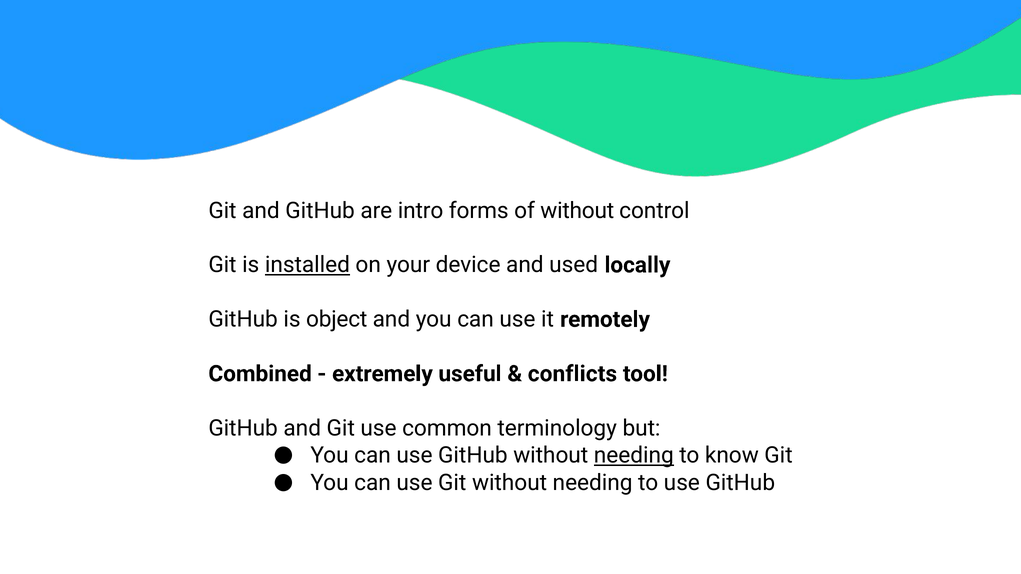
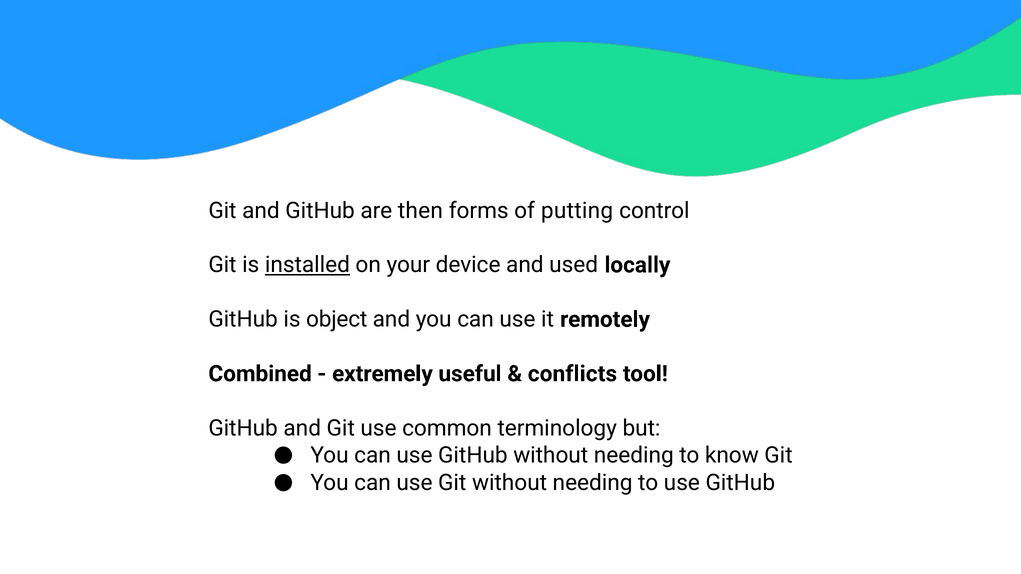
intro: intro -> then
of without: without -> putting
needing at (634, 456) underline: present -> none
